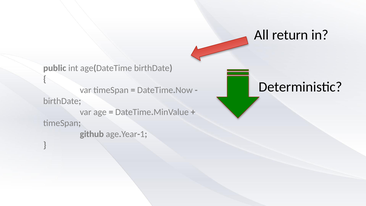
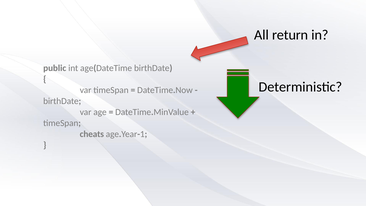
github: github -> cheats
